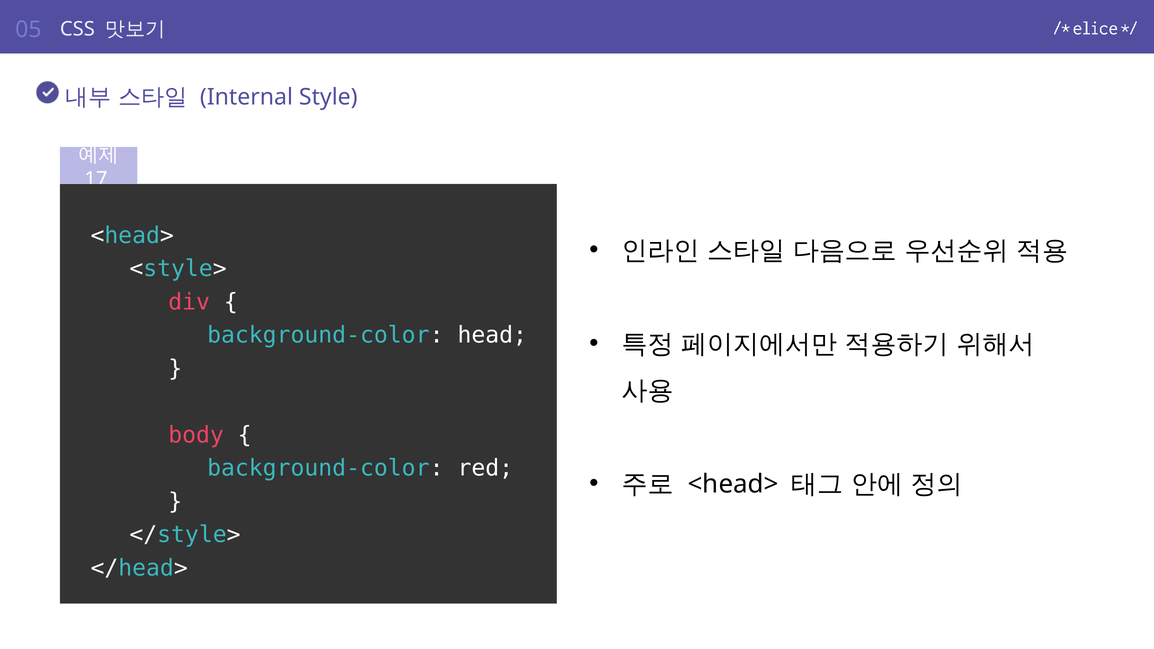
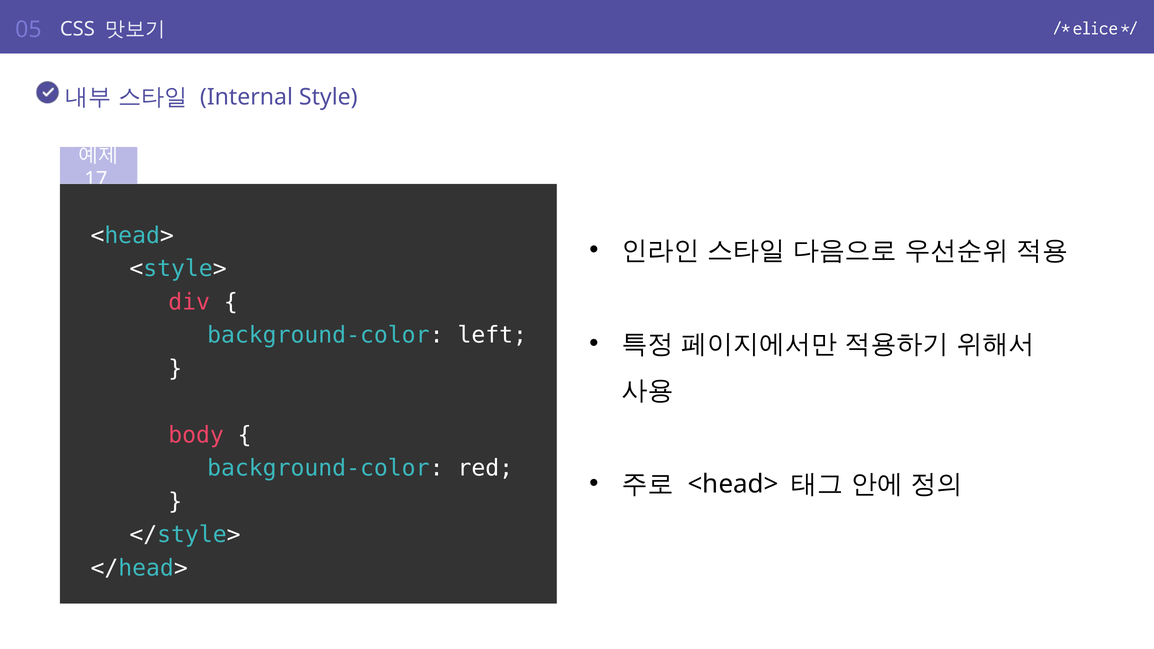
head: head -> left
